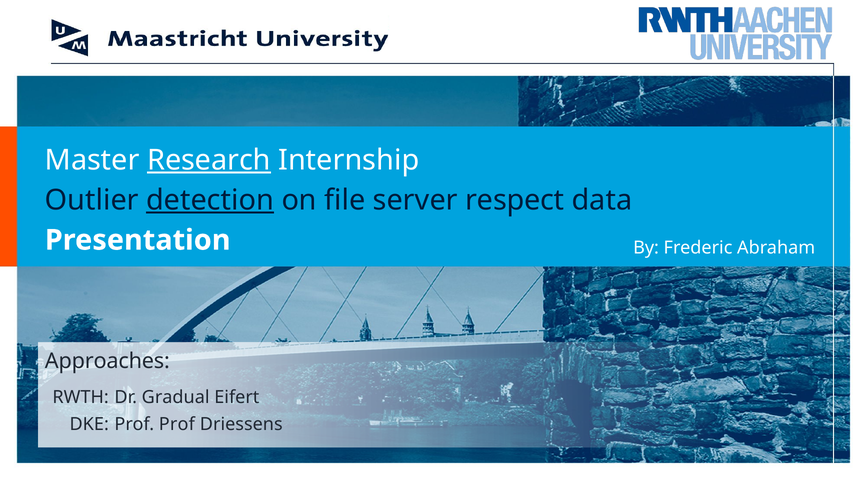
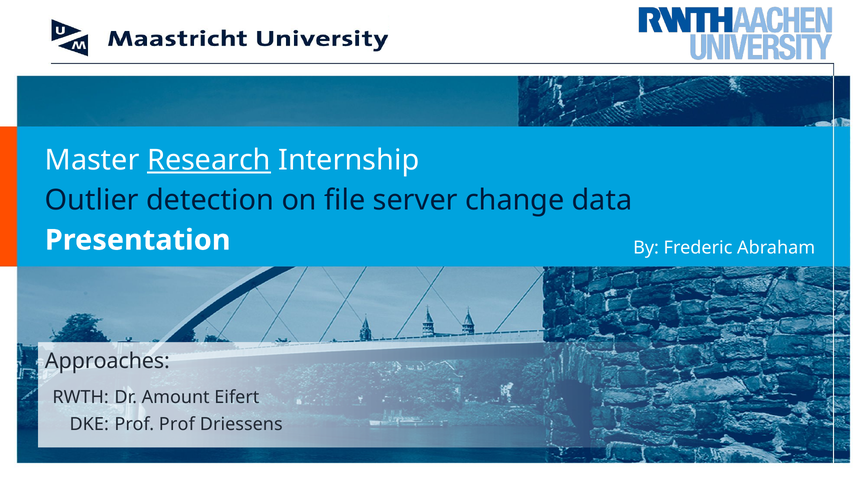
detection underline: present -> none
respect: respect -> change
Gradual: Gradual -> Amount
